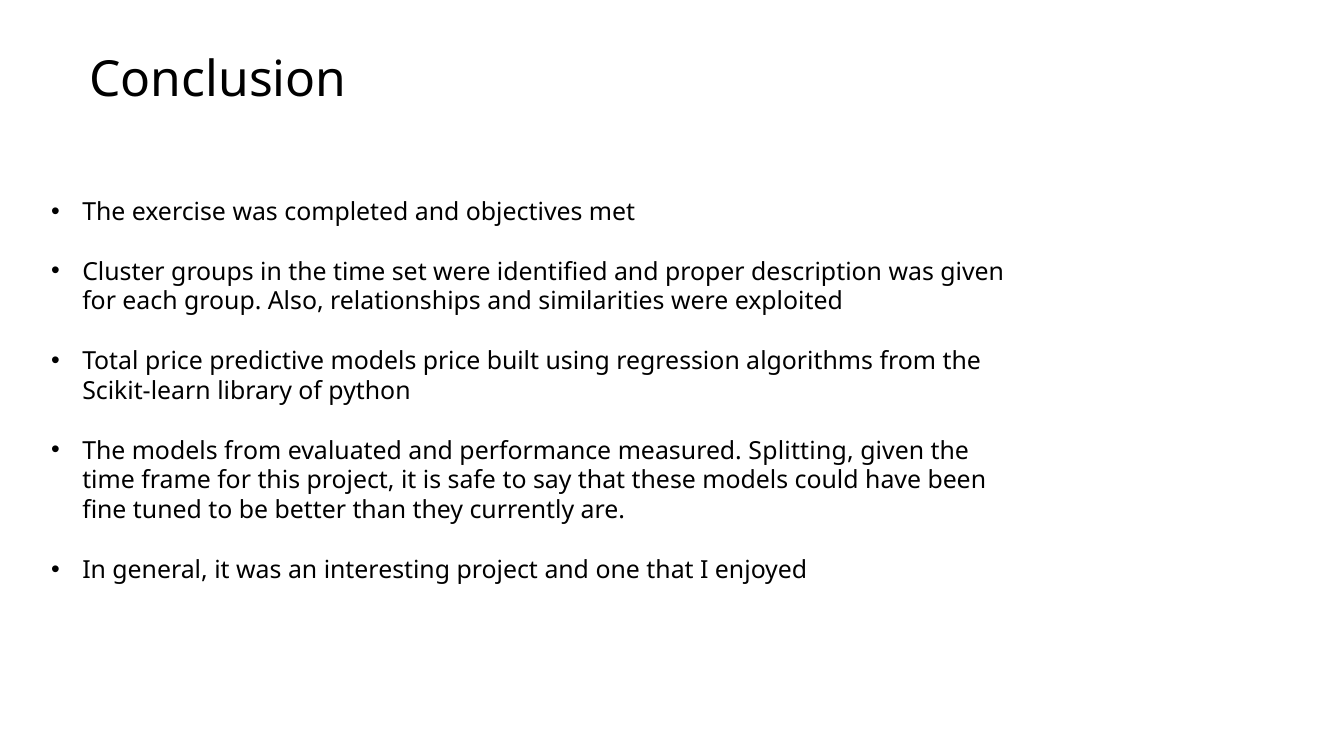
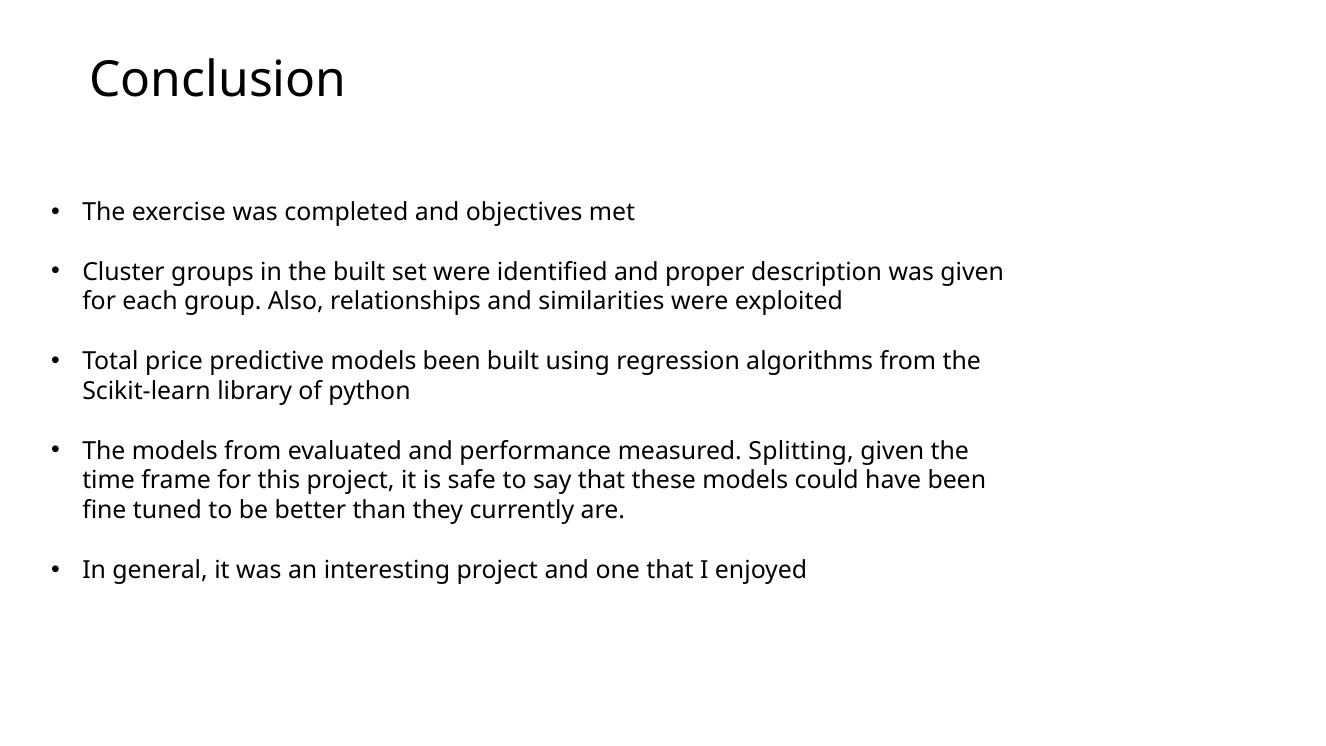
in the time: time -> built
models price: price -> been
